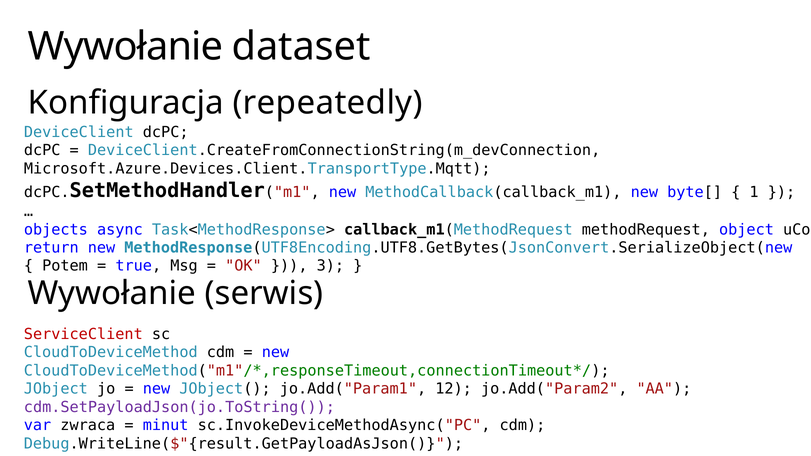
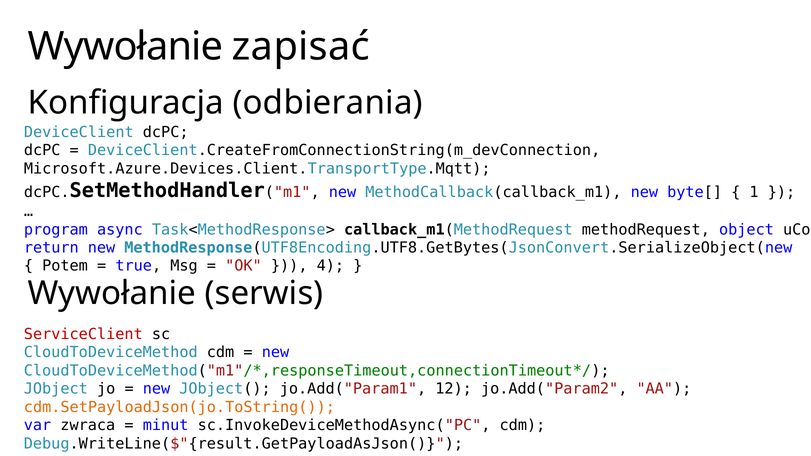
dataset: dataset -> zapisać
repeatedly: repeatedly -> odbierania
objects: objects -> program
3: 3 -> 4
cdm.SetPayloadJson(jo.ToString( colour: purple -> orange
